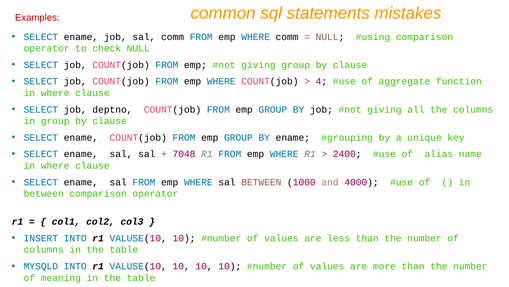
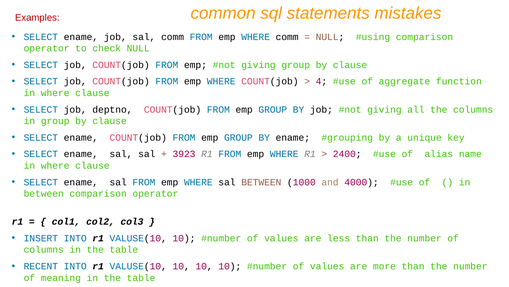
7048: 7048 -> 3923
MYSQLD: MYSQLD -> RECENT
